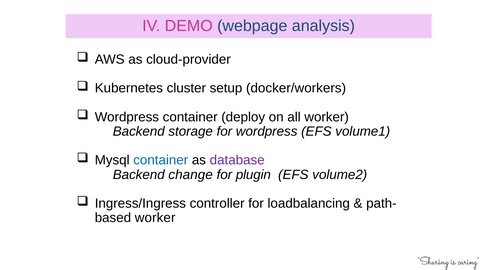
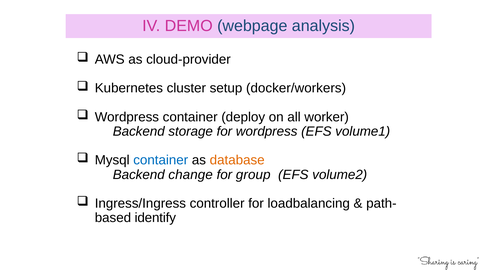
database colour: purple -> orange
plugin: plugin -> group
worker at (155, 218): worker -> identify
